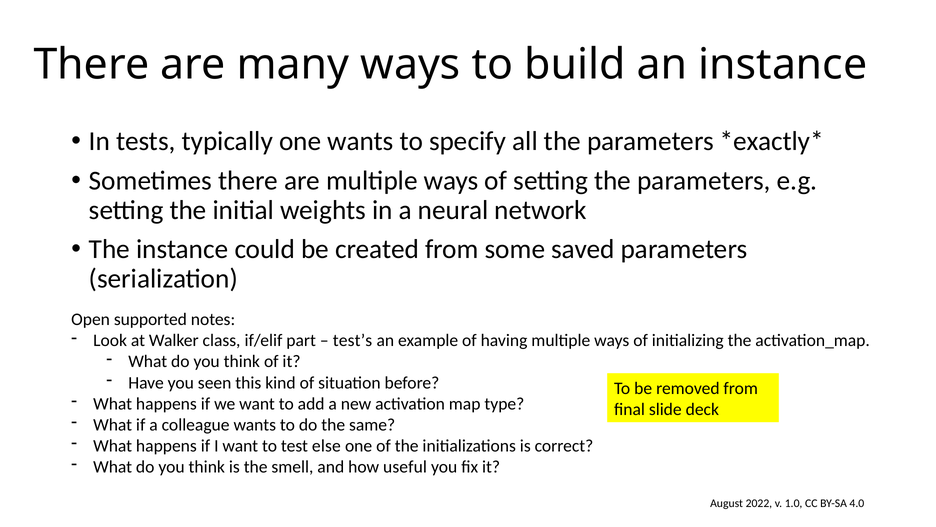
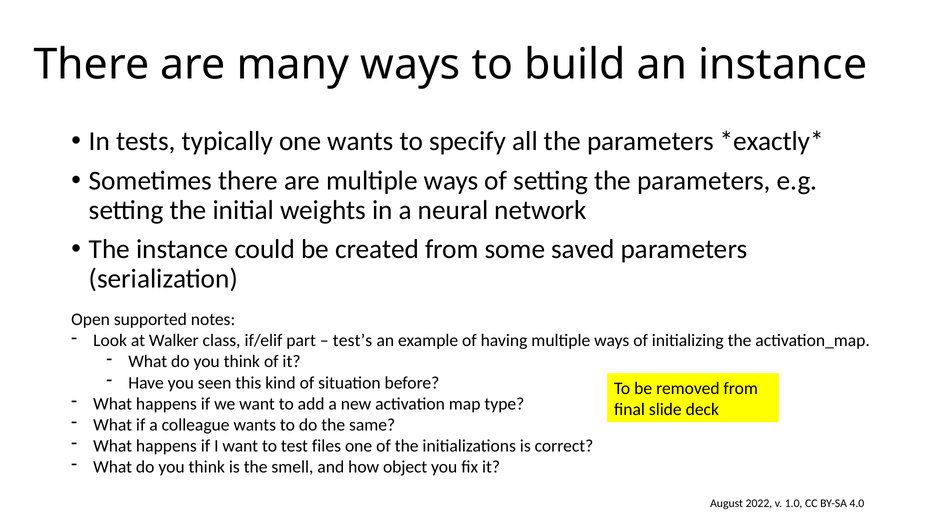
else: else -> files
useful: useful -> object
